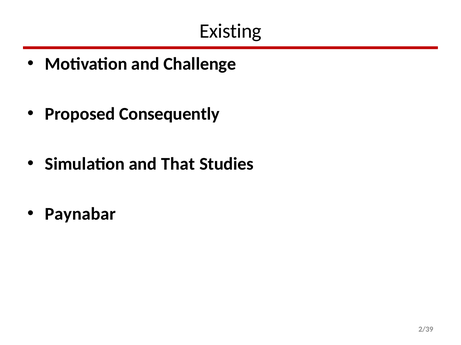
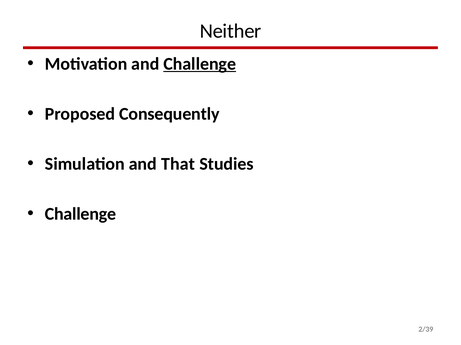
Existing: Existing -> Neither
Challenge at (200, 64) underline: none -> present
Paynabar at (80, 214): Paynabar -> Challenge
